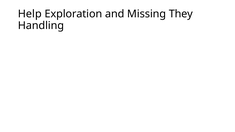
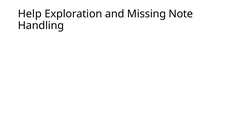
They: They -> Note
